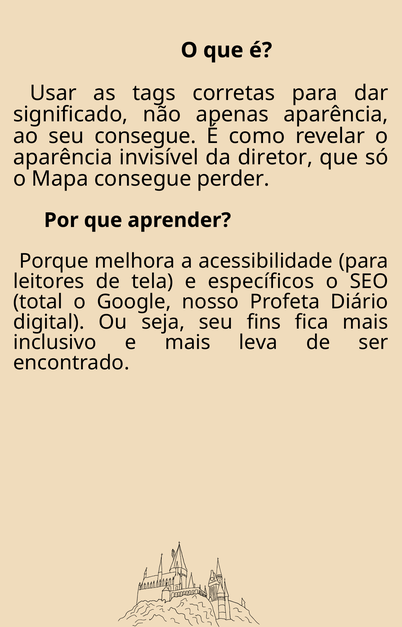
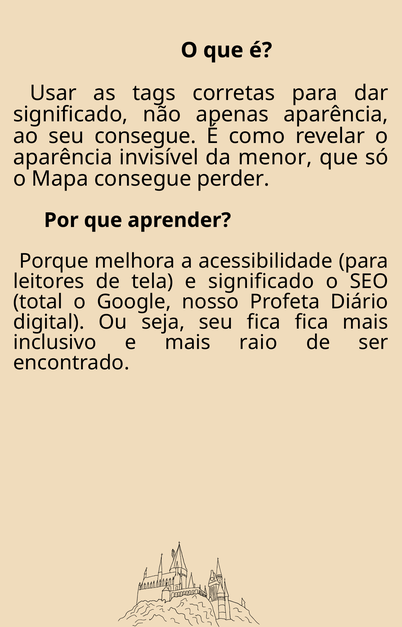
diretor: diretor -> menor
e específicos: específicos -> significado
seu fins: fins -> fica
leva: leva -> raio
